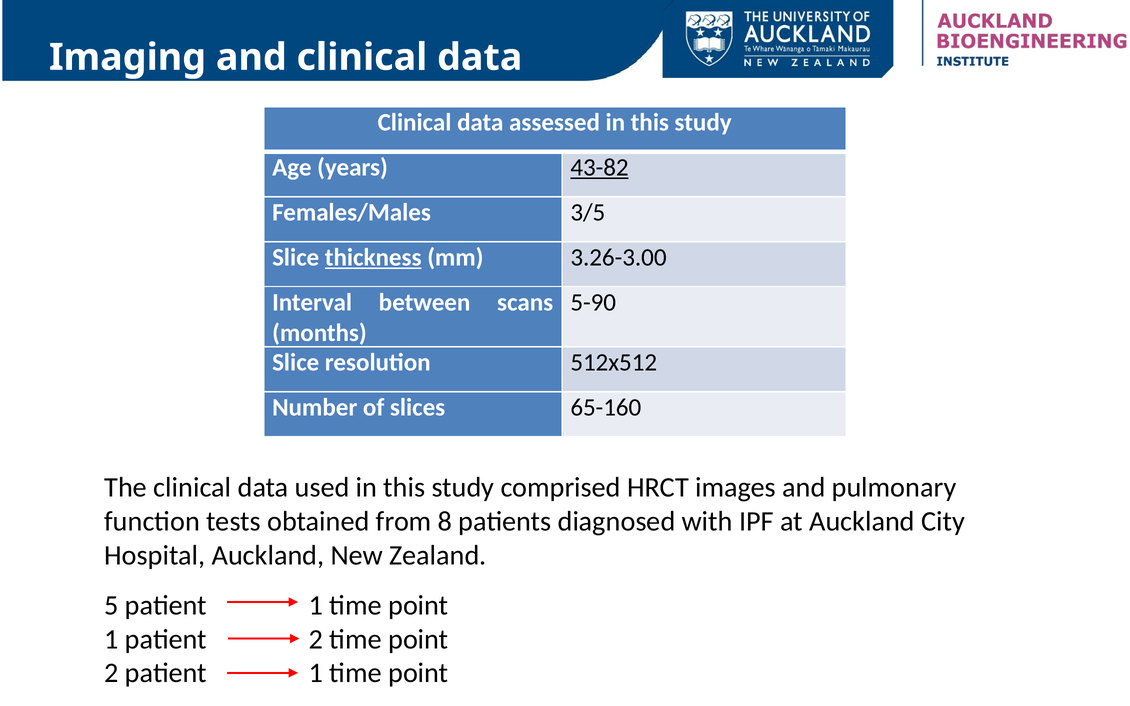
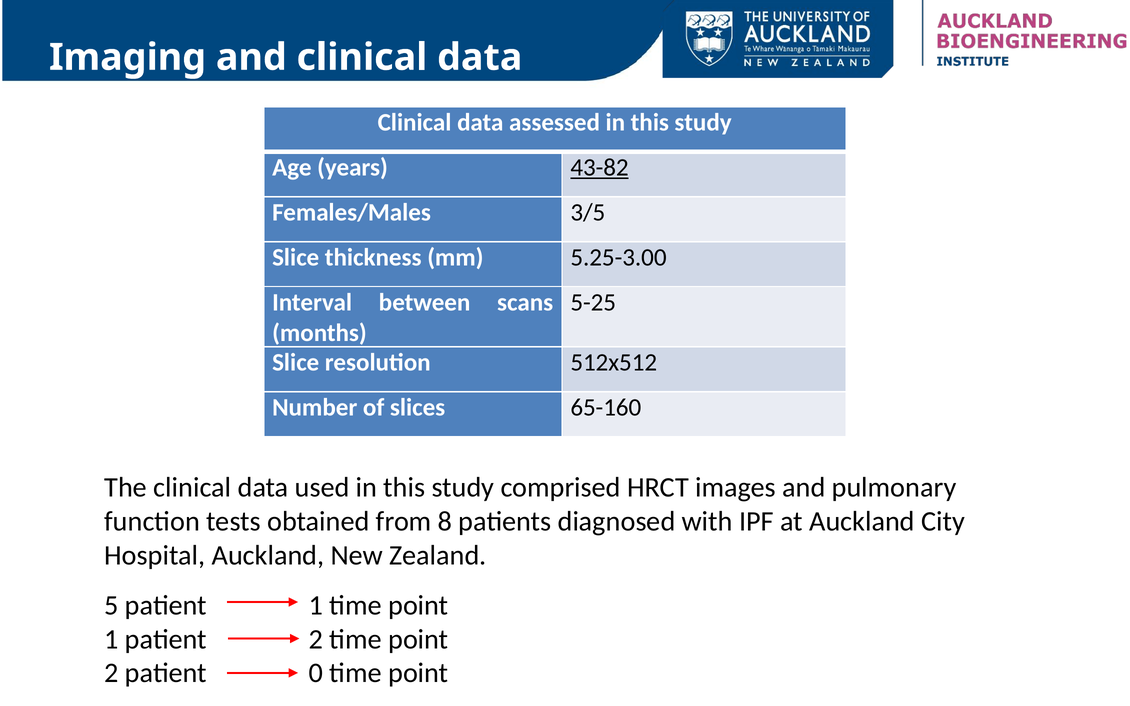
thickness underline: present -> none
3.26-3.00: 3.26-3.00 -> 5.25-3.00
5-90: 5-90 -> 5-25
2 patient 1: 1 -> 0
